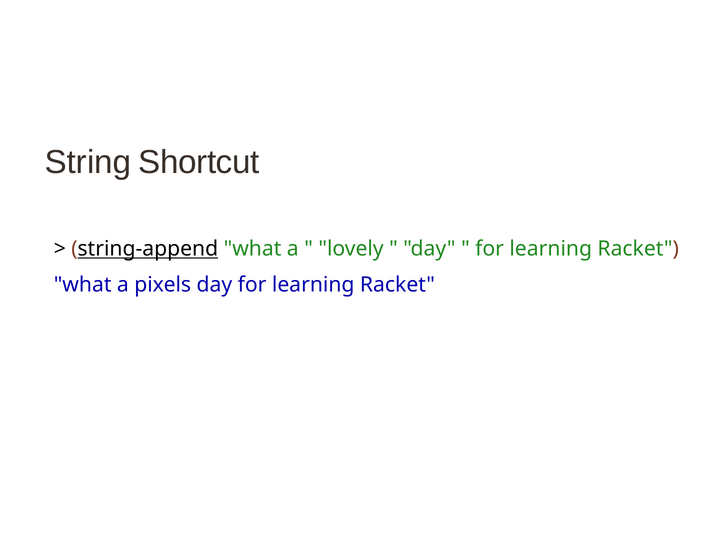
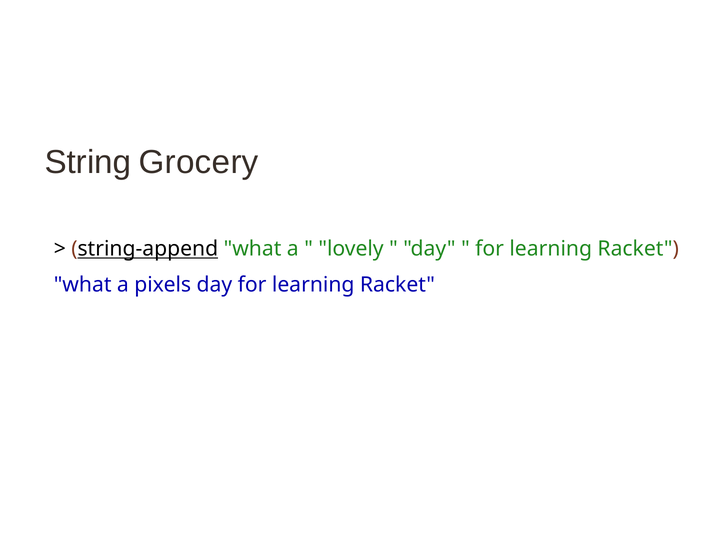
Shortcut: Shortcut -> Grocery
